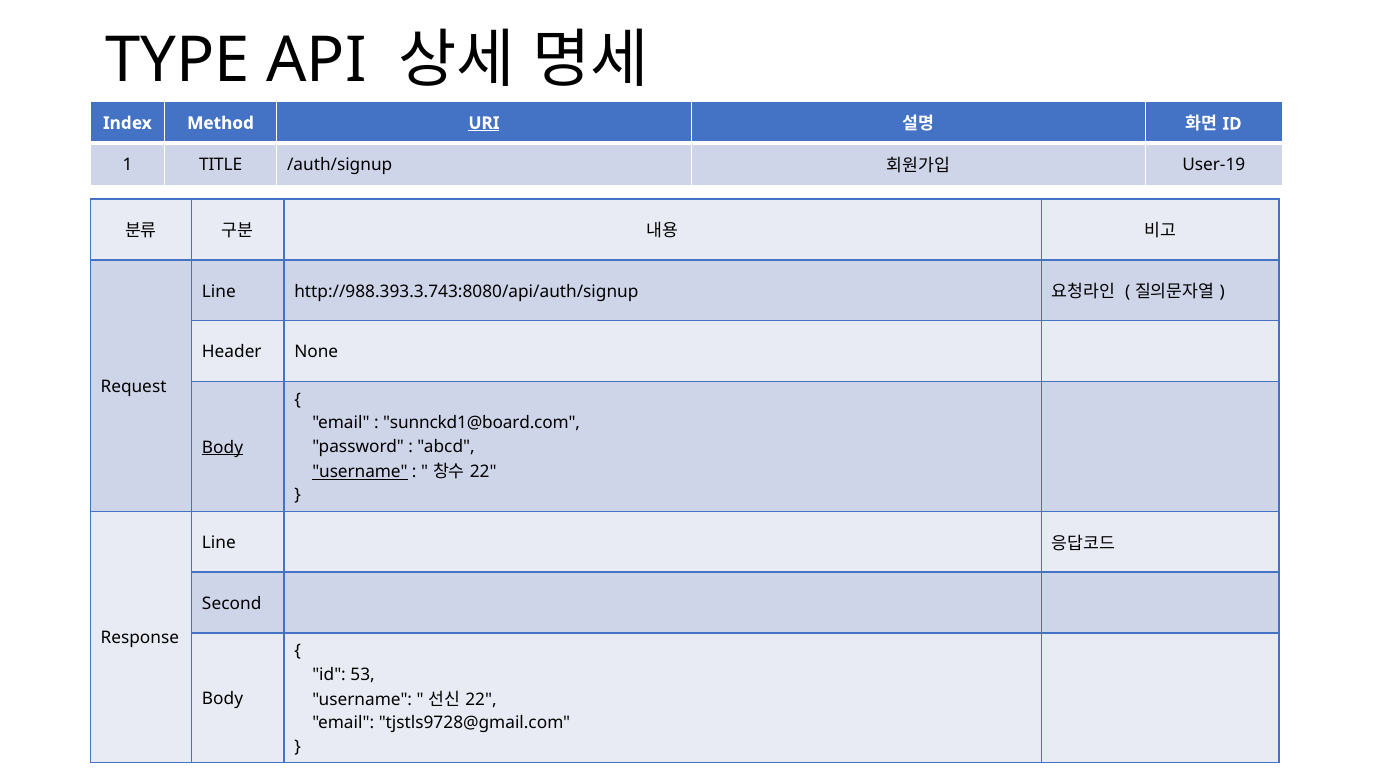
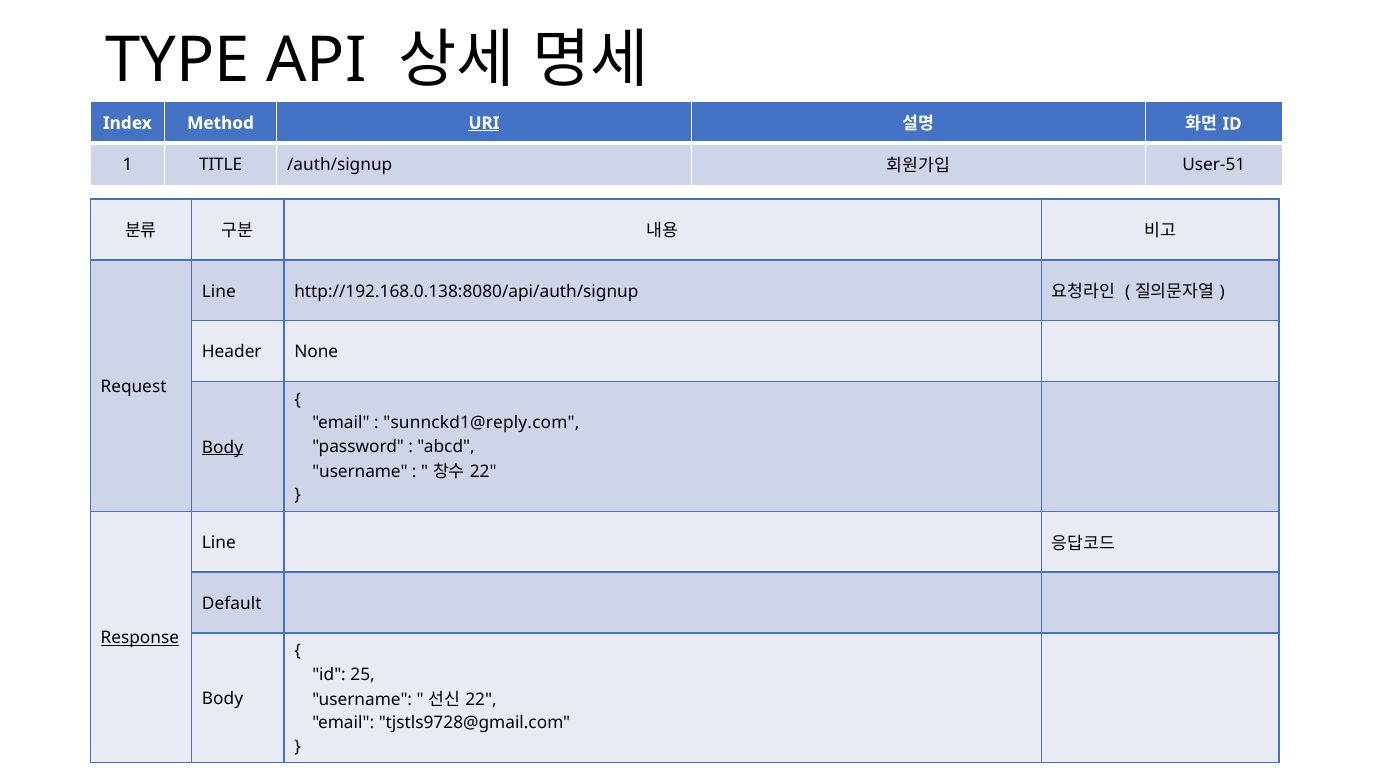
User-19: User-19 -> User-51
http://988.393.3.743:8080/api/auth/signup: http://988.393.3.743:8080/api/auth/signup -> http://192.168.0.138:8080/api/auth/signup
sunnckd1@board.com: sunnckd1@board.com -> sunnckd1@reply.com
username at (360, 471) underline: present -> none
Second: Second -> Default
Response underline: none -> present
53: 53 -> 25
